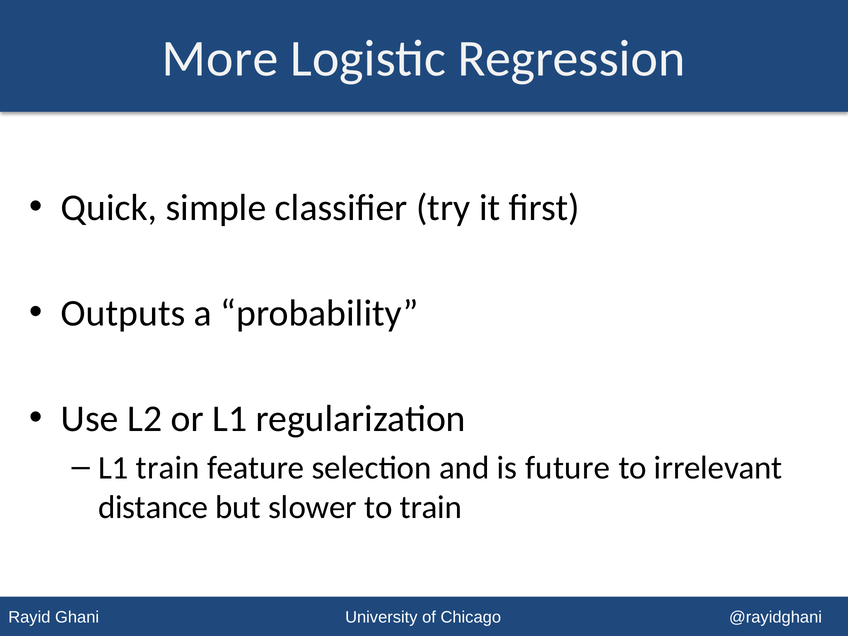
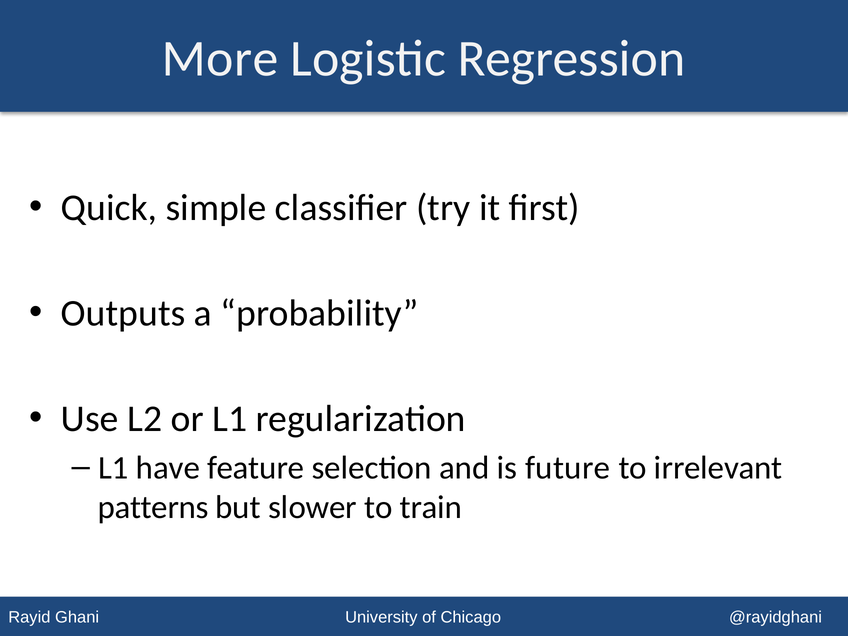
L1 train: train -> have
distance: distance -> patterns
